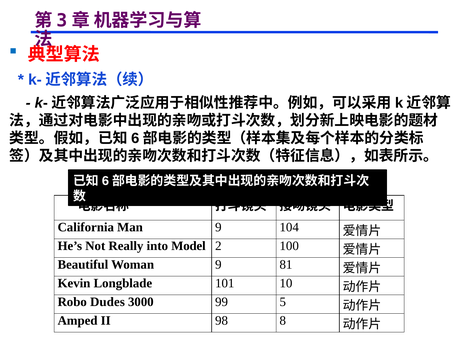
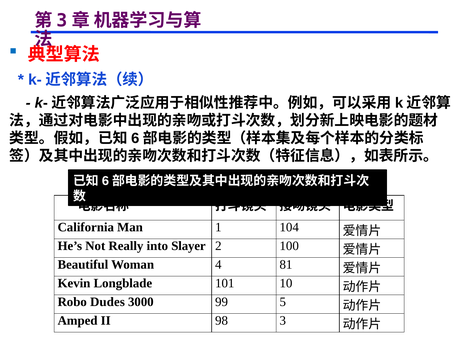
Man 9: 9 -> 1
Model: Model -> Slayer
Woman 9: 9 -> 4
8: 8 -> 3
